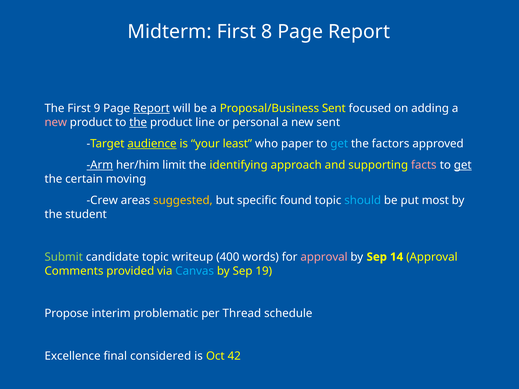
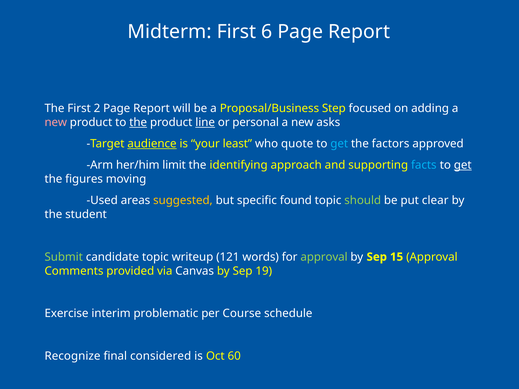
8: 8 -> 6
9: 9 -> 2
Report at (152, 108) underline: present -> none
Proposal/Business Sent: Sent -> Step
line underline: none -> present
new sent: sent -> asks
paper: paper -> quote
Arm underline: present -> none
facts colour: pink -> light blue
certain: certain -> figures
Crew: Crew -> Used
should colour: light blue -> light green
most: most -> clear
400: 400 -> 121
approval at (324, 257) colour: pink -> light green
14: 14 -> 15
Canvas colour: light blue -> white
Propose: Propose -> Exercise
Thread: Thread -> Course
Excellence: Excellence -> Recognize
42: 42 -> 60
